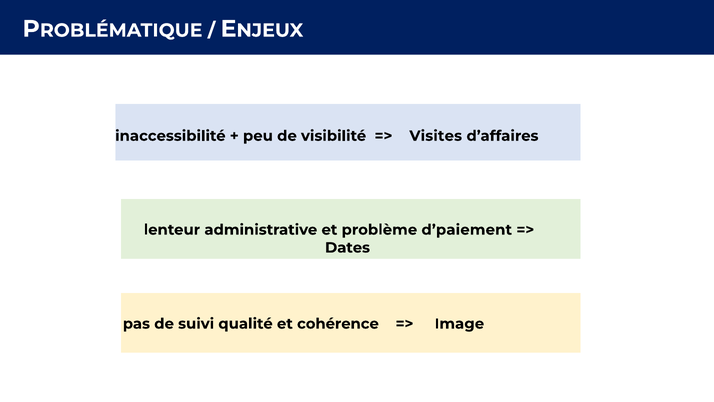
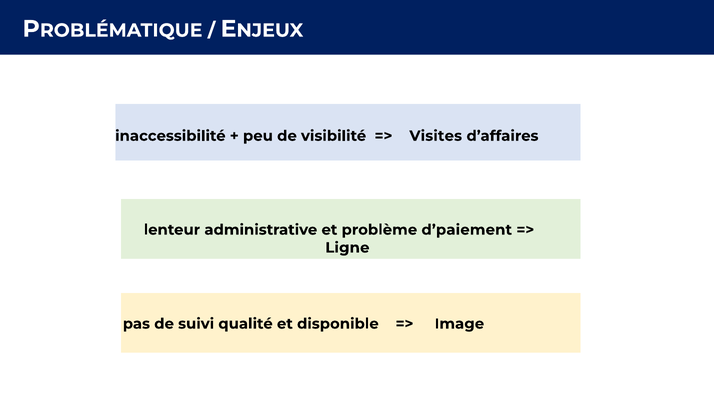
Dates: Dates -> Ligne
cohérence: cohérence -> disponible
